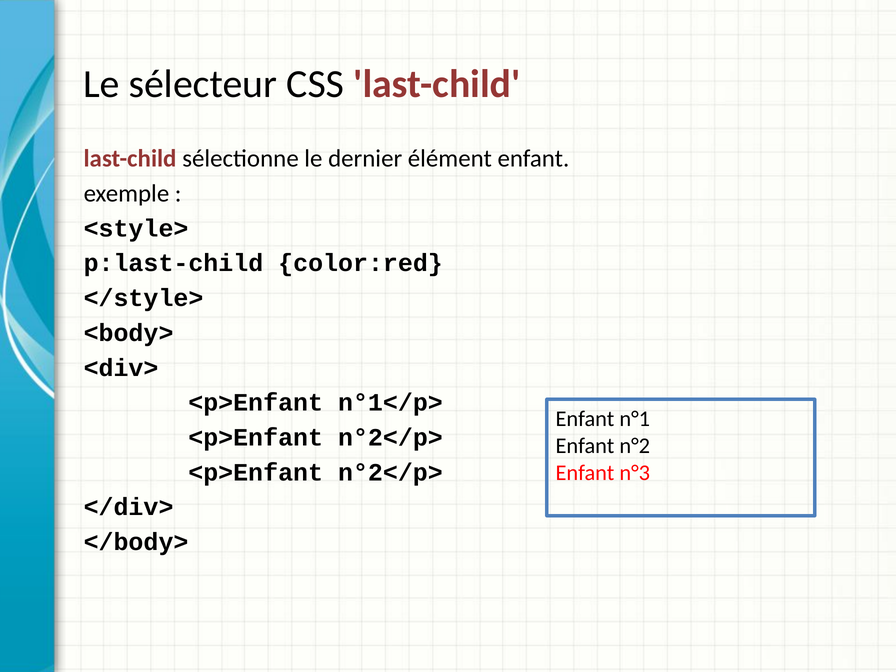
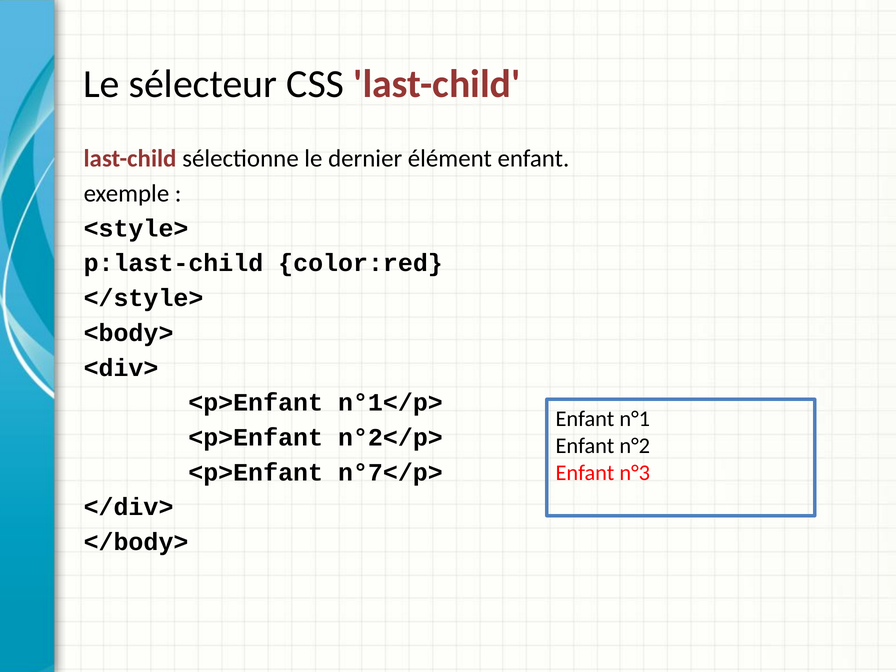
n°2</p> at (390, 472): n°2</p> -> n°7</p>
